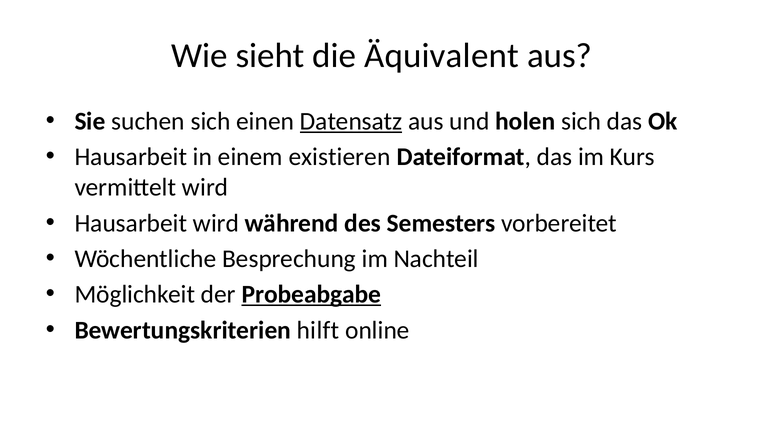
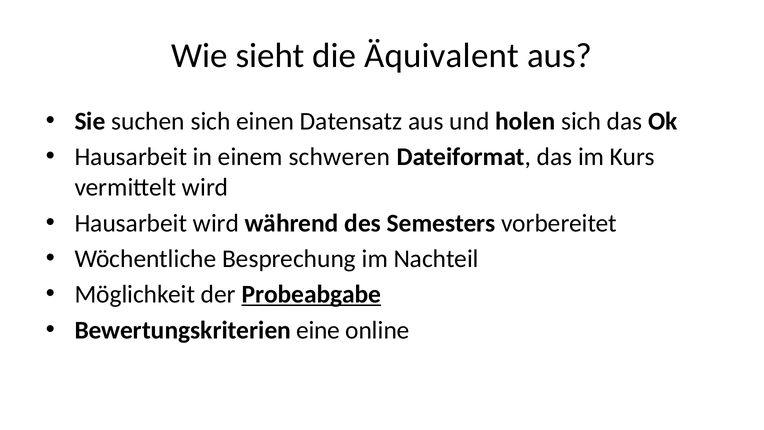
Datensatz underline: present -> none
existieren: existieren -> schweren
hilft: hilft -> eine
